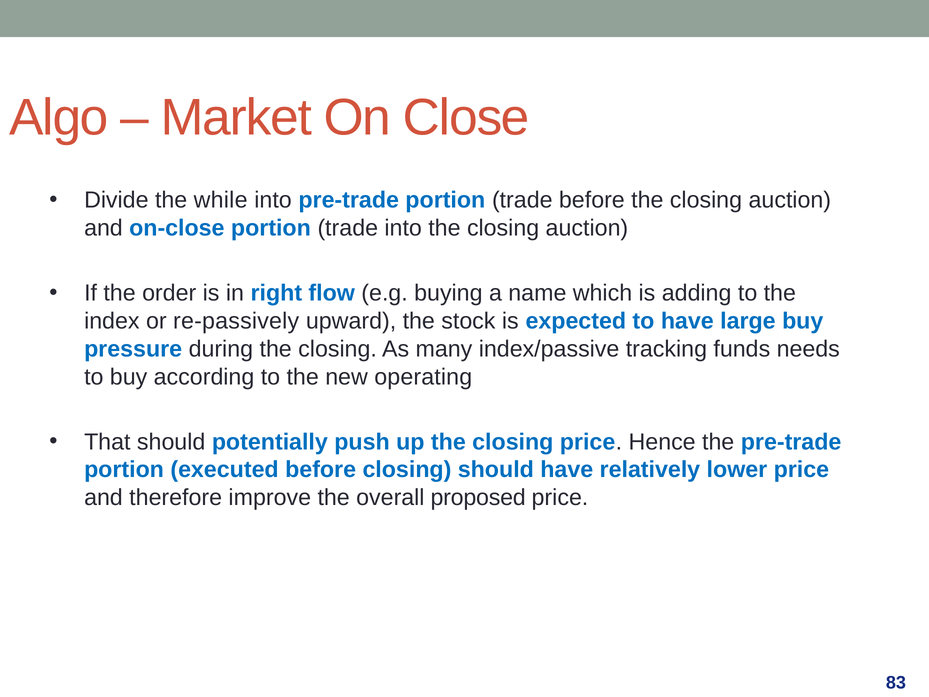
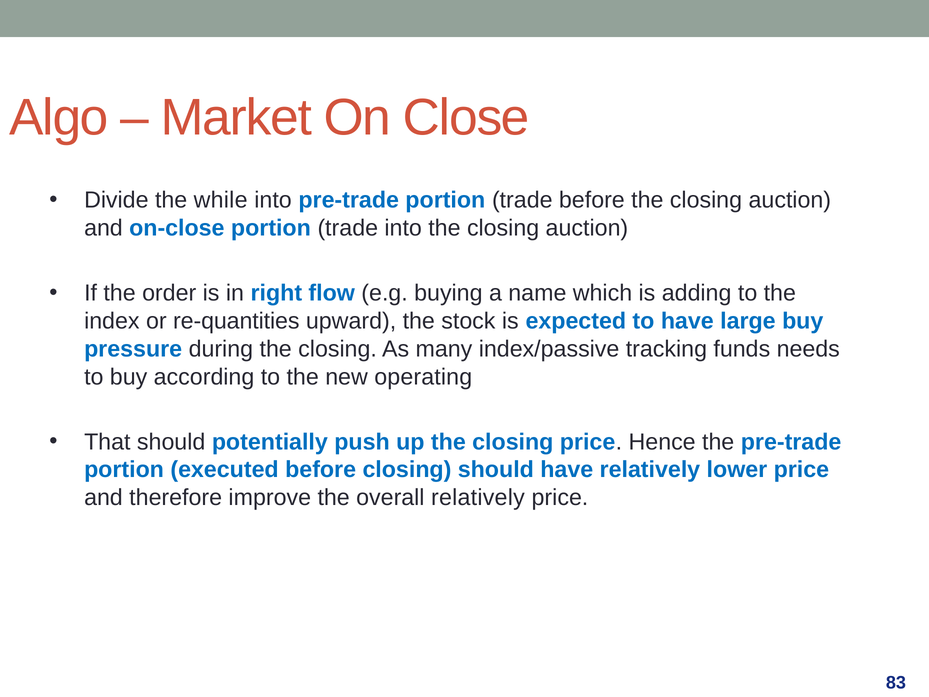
re-passively: re-passively -> re-quantities
overall proposed: proposed -> relatively
